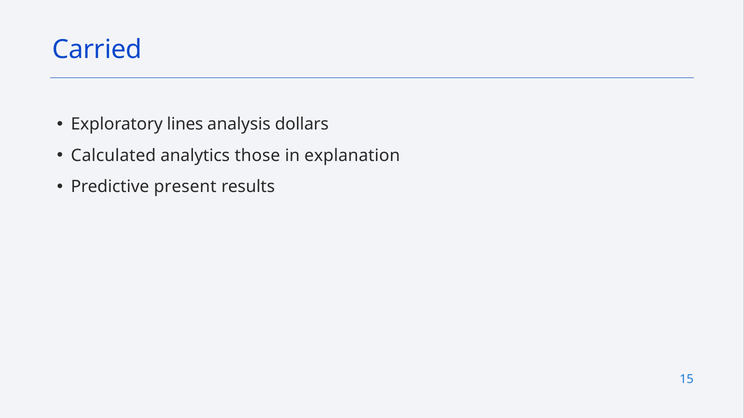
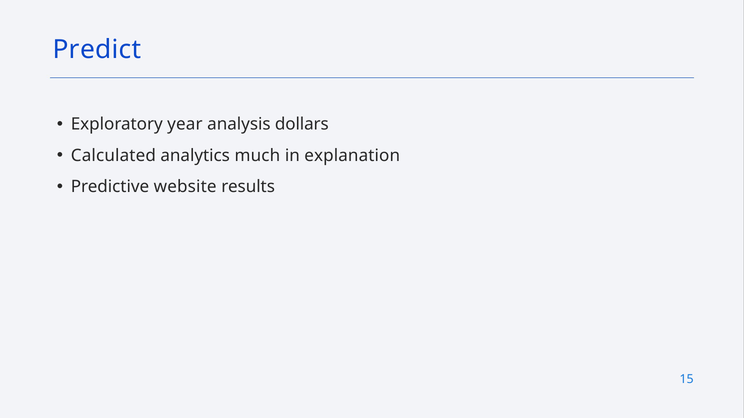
Carried: Carried -> Predict
lines: lines -> year
those: those -> much
present: present -> website
